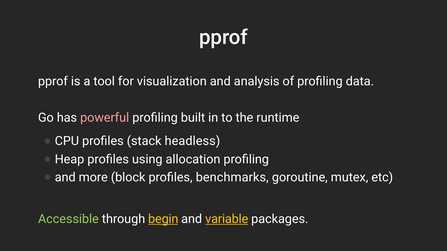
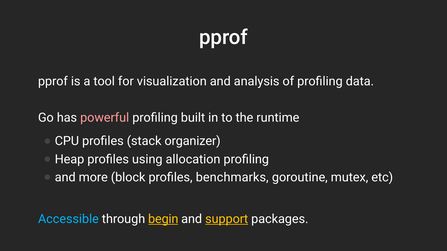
headless: headless -> organizer
Accessible colour: light green -> light blue
variable: variable -> support
